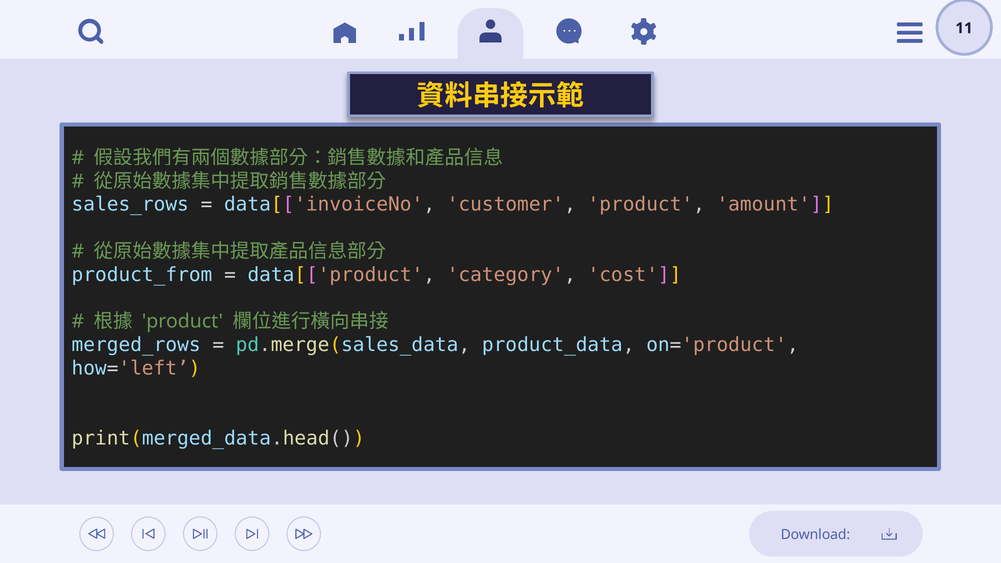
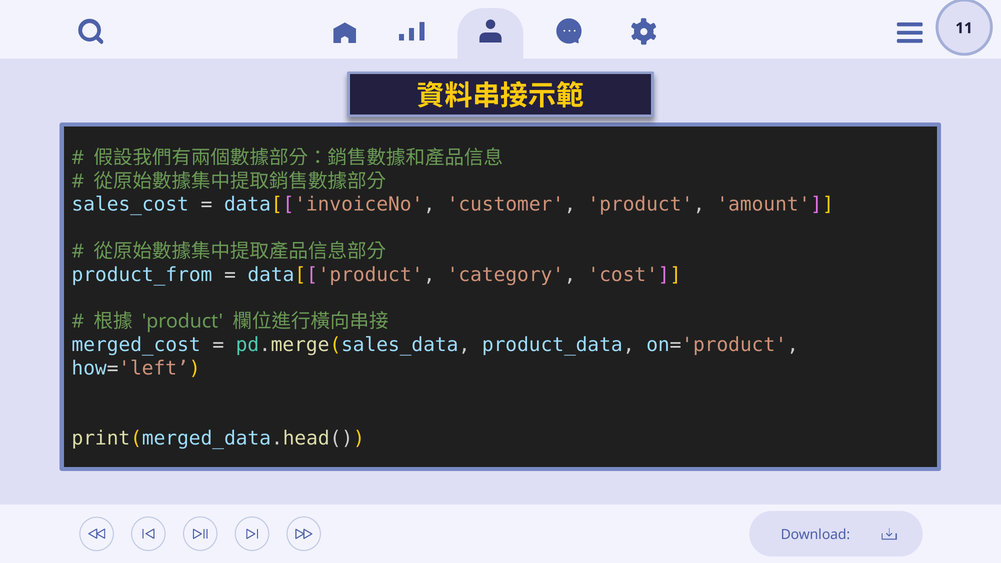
sales_rows: sales_rows -> sales_cost
merged_rows: merged_rows -> merged_cost
